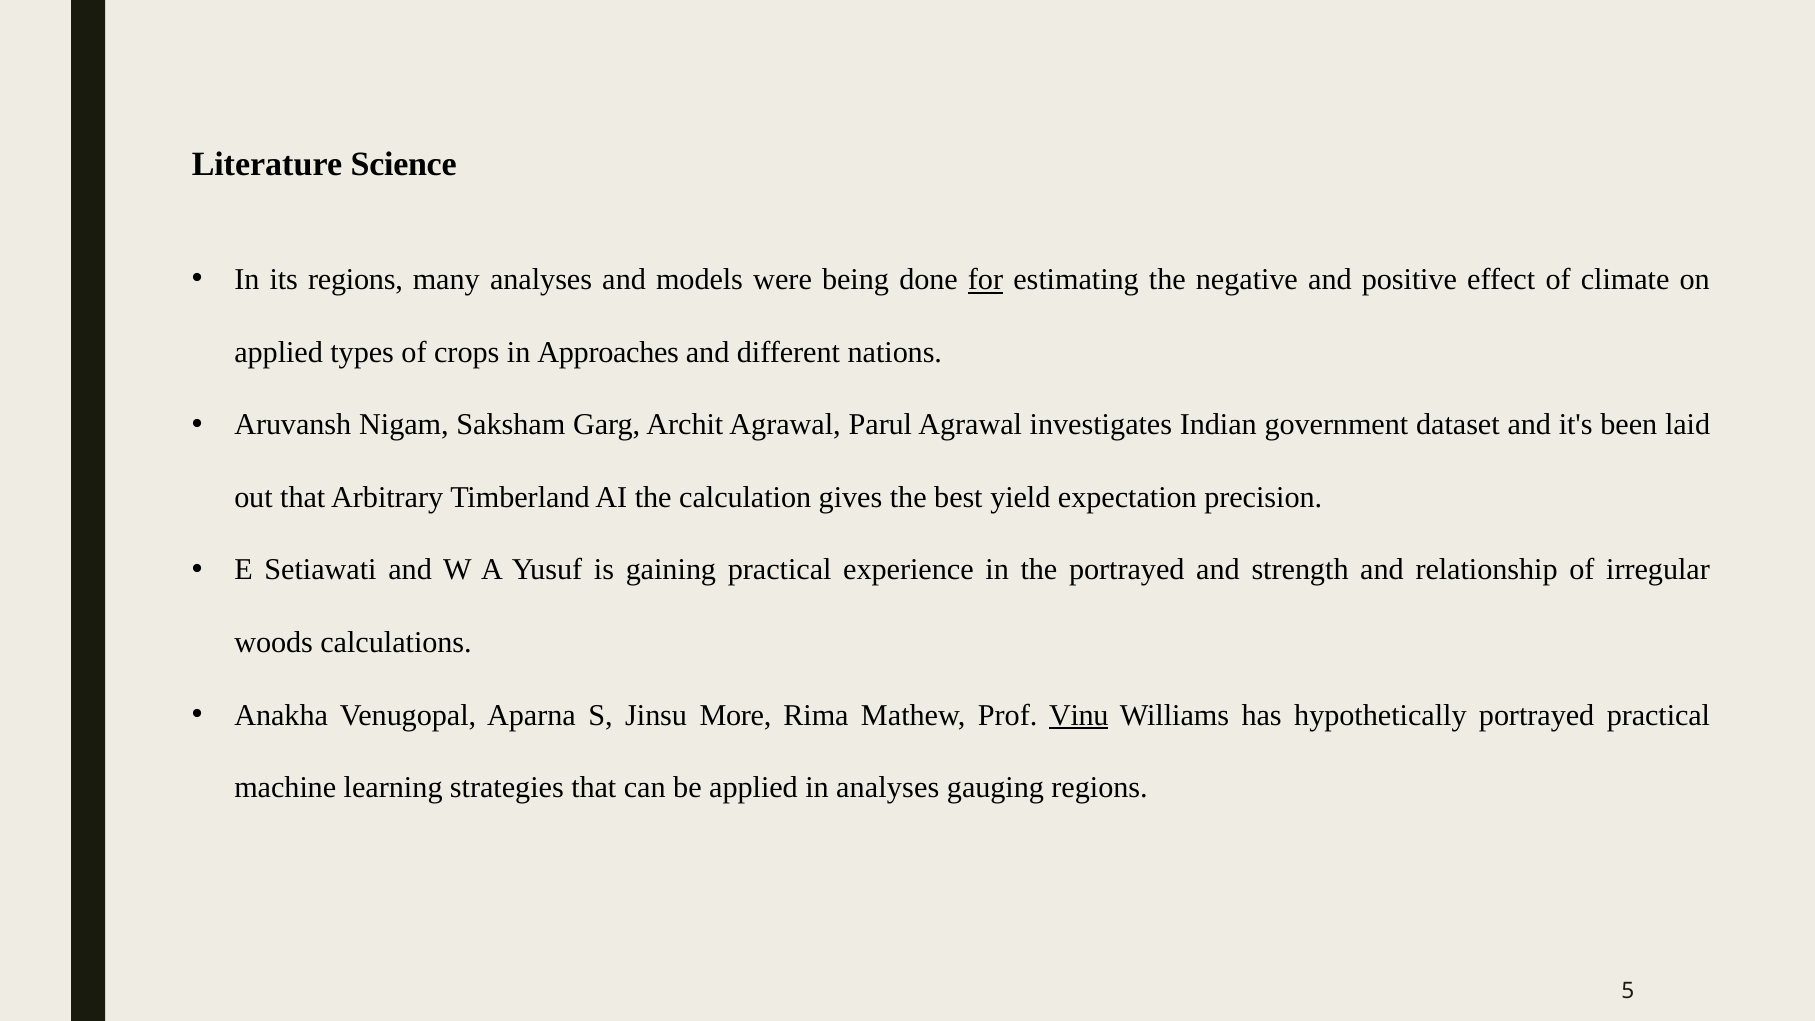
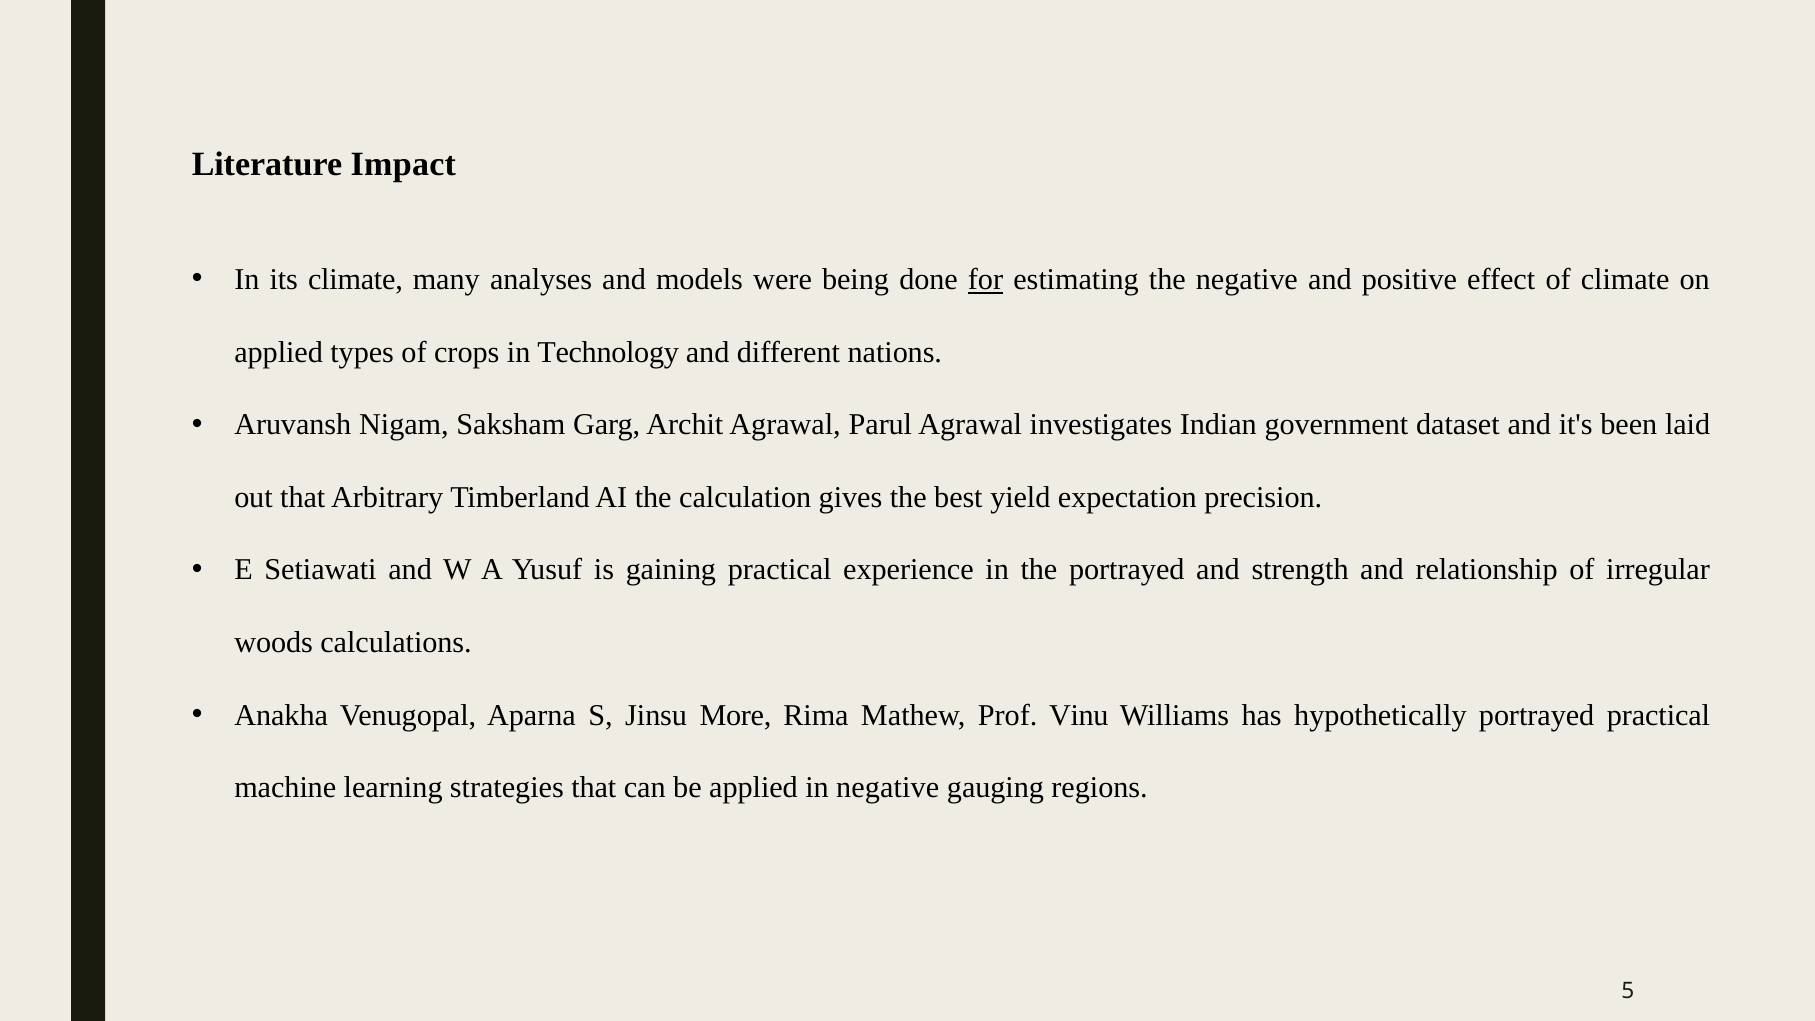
Science: Science -> Impact
its regions: regions -> climate
Approaches: Approaches -> Technology
Vinu underline: present -> none
in analyses: analyses -> negative
